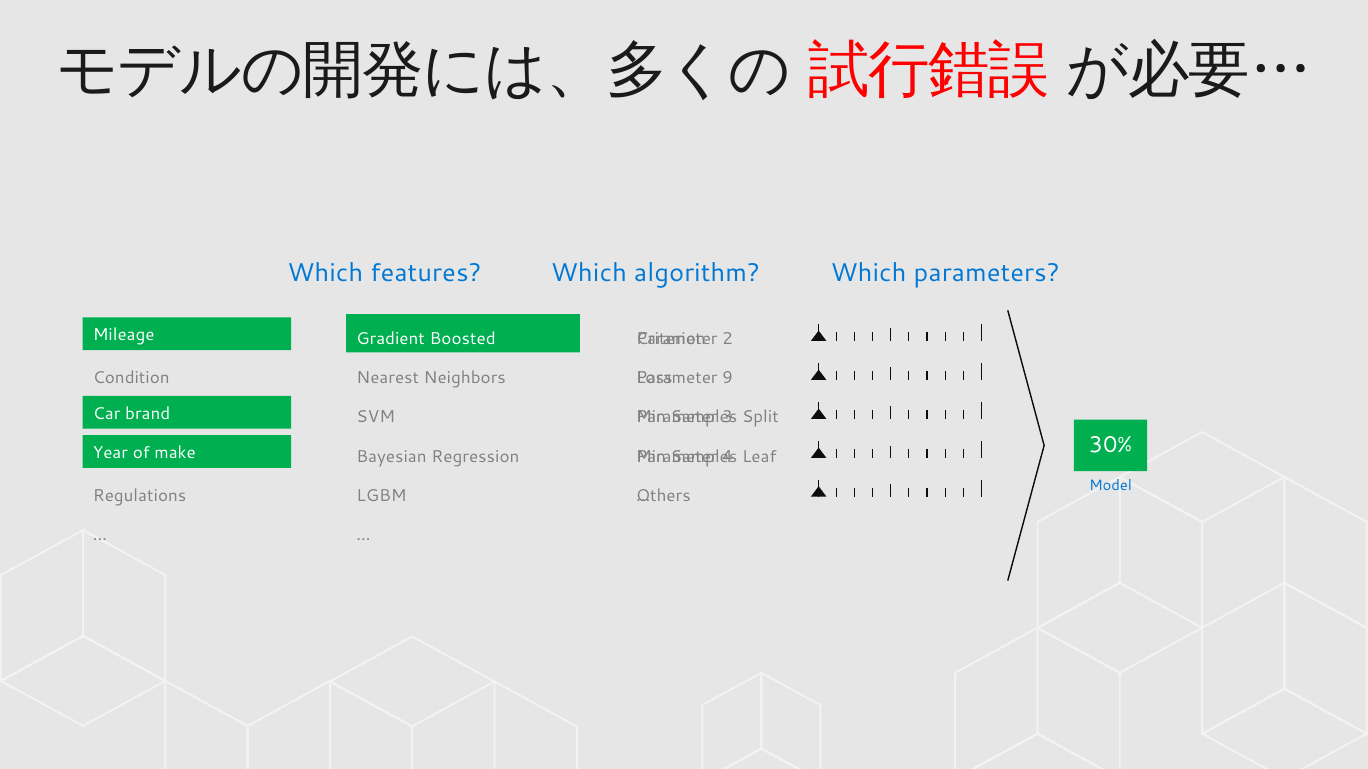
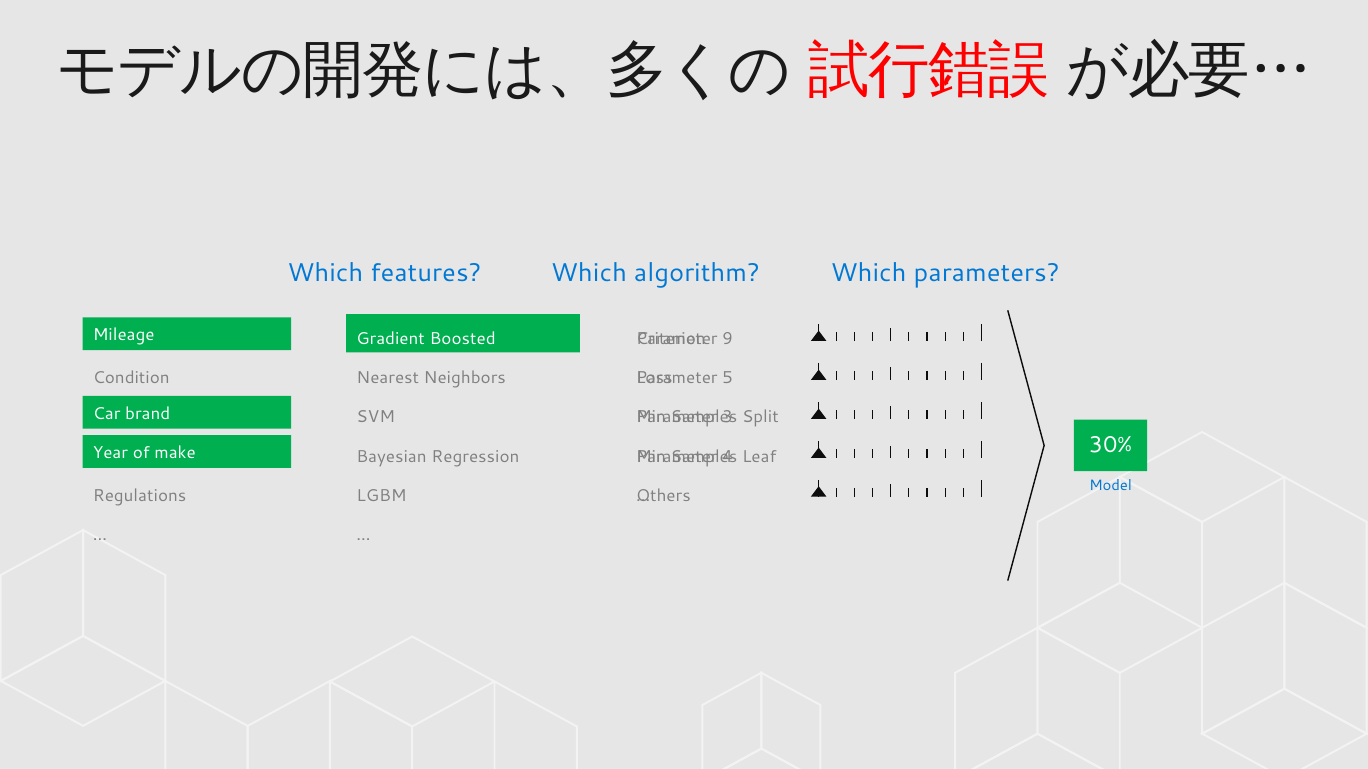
2: 2 -> 9
9: 9 -> 5
